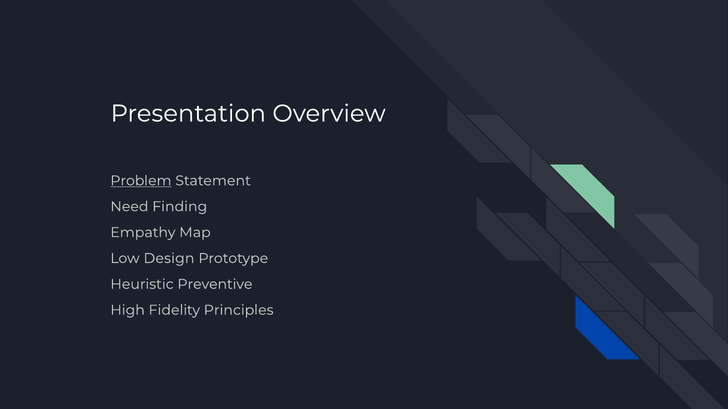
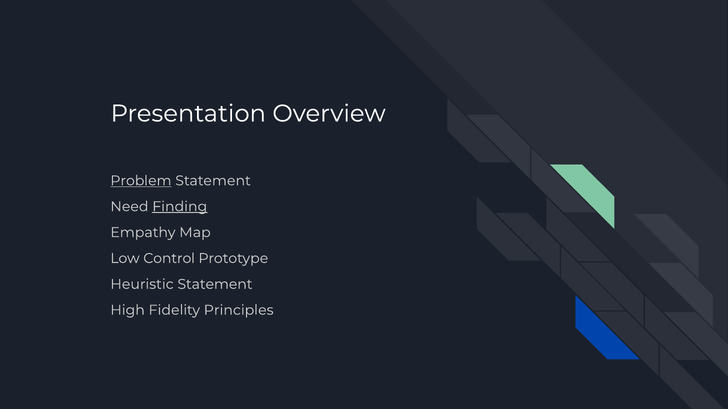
Finding underline: none -> present
Design: Design -> Control
Heuristic Preventive: Preventive -> Statement
